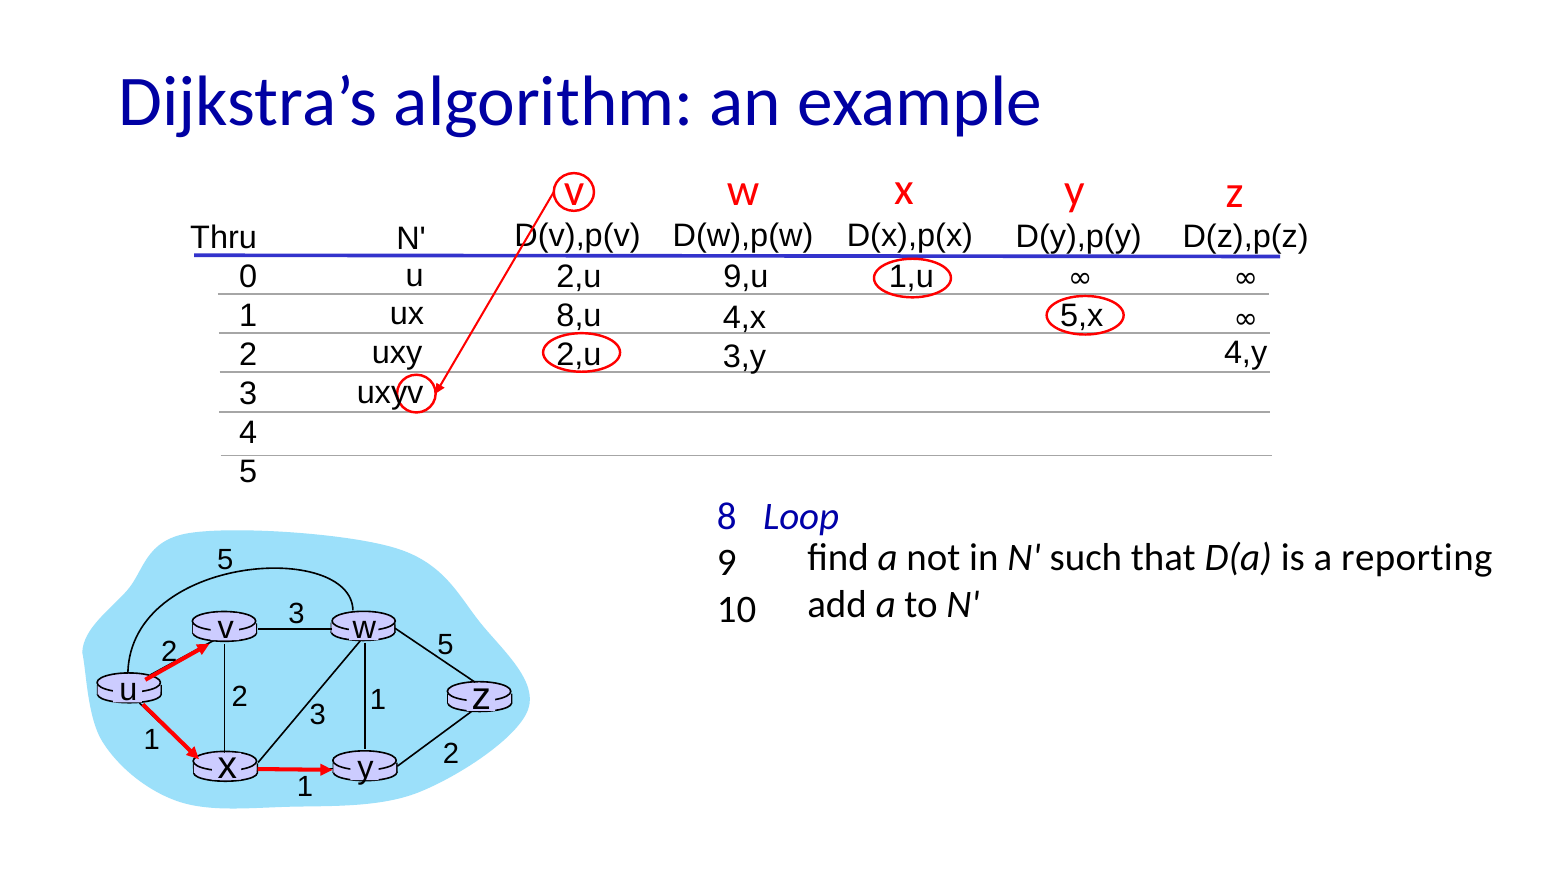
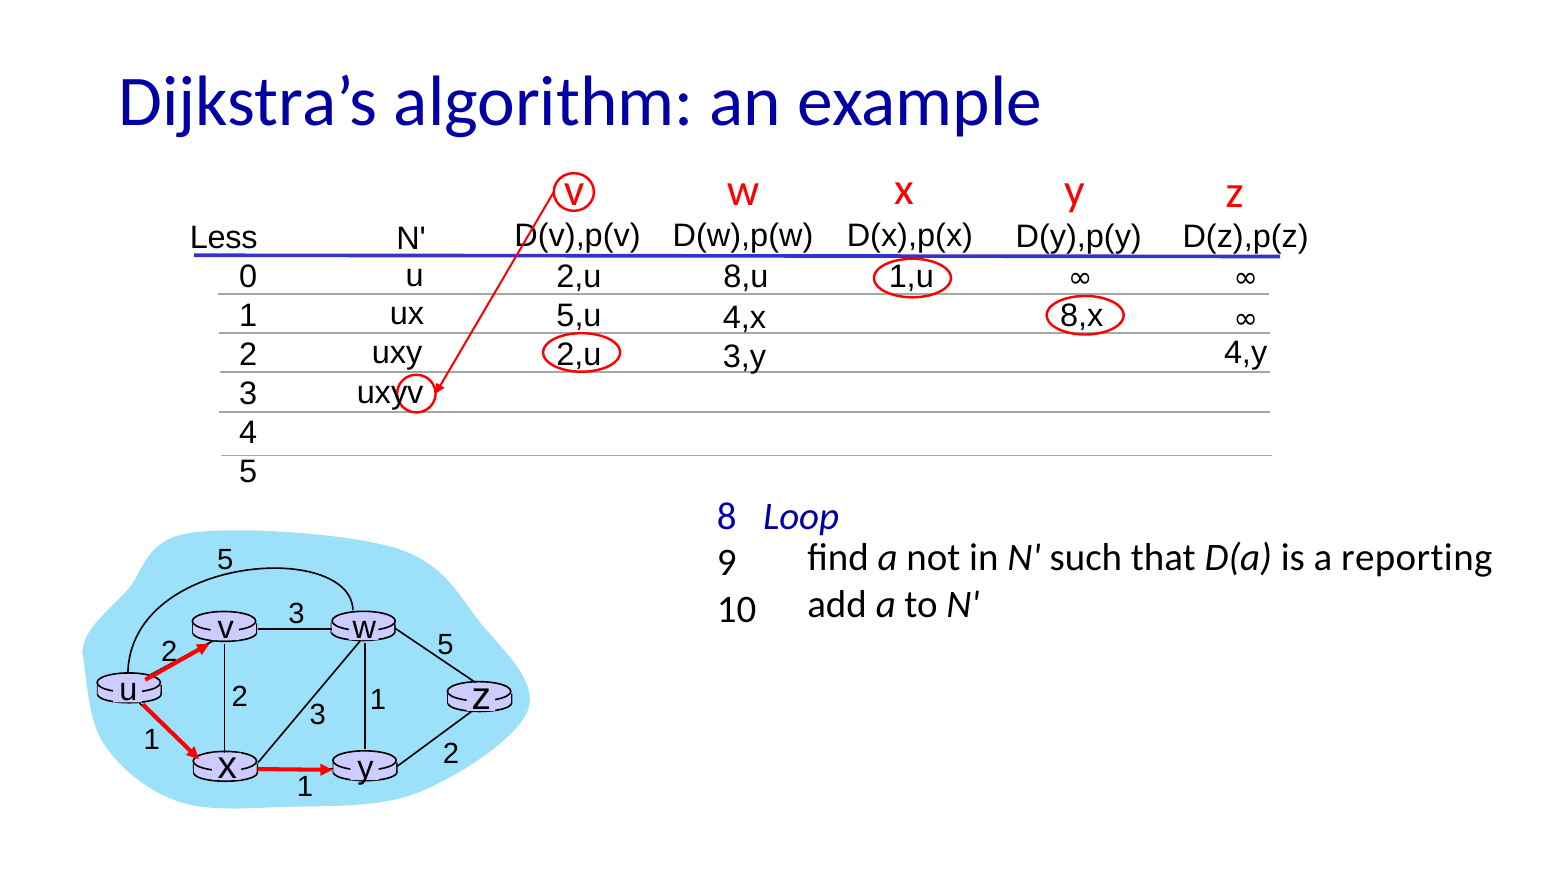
Thru: Thru -> Less
9,u: 9,u -> 8,u
8,u: 8,u -> 5,u
5,x: 5,x -> 8,x
